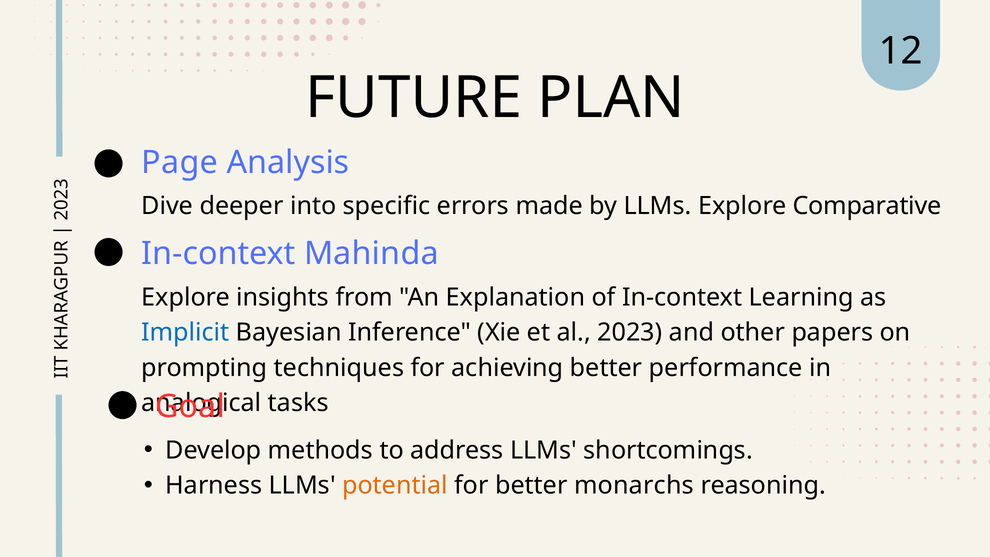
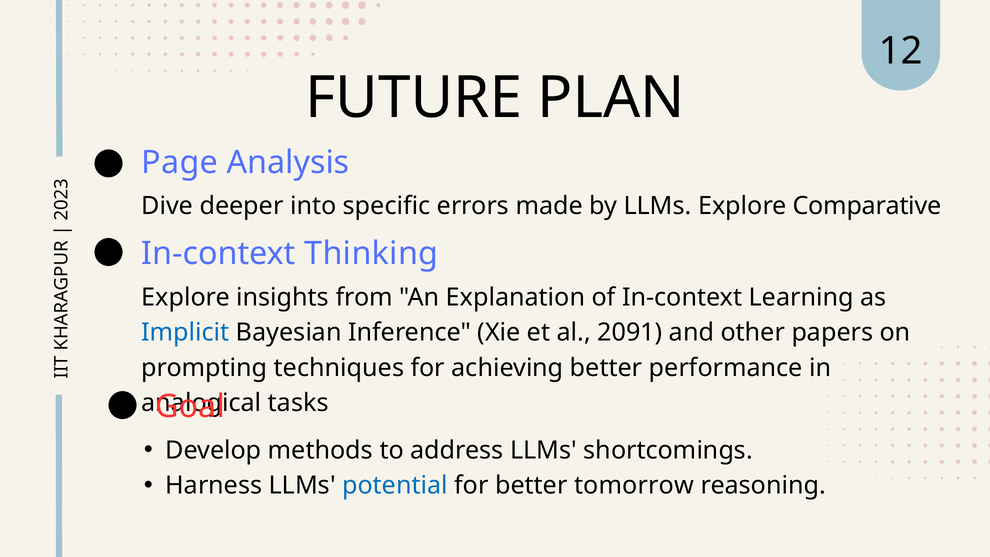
Mahinda: Mahinda -> Thinking
2023: 2023 -> 2091
potential colour: orange -> blue
monarchs: monarchs -> tomorrow
